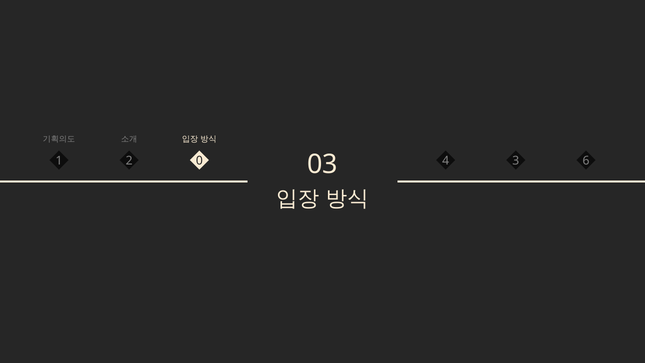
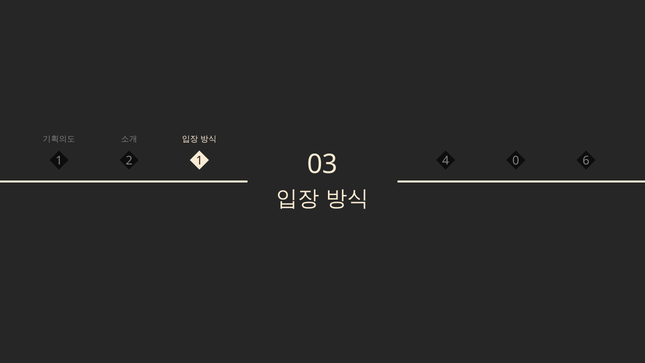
1 0: 0 -> 1
3: 3 -> 0
